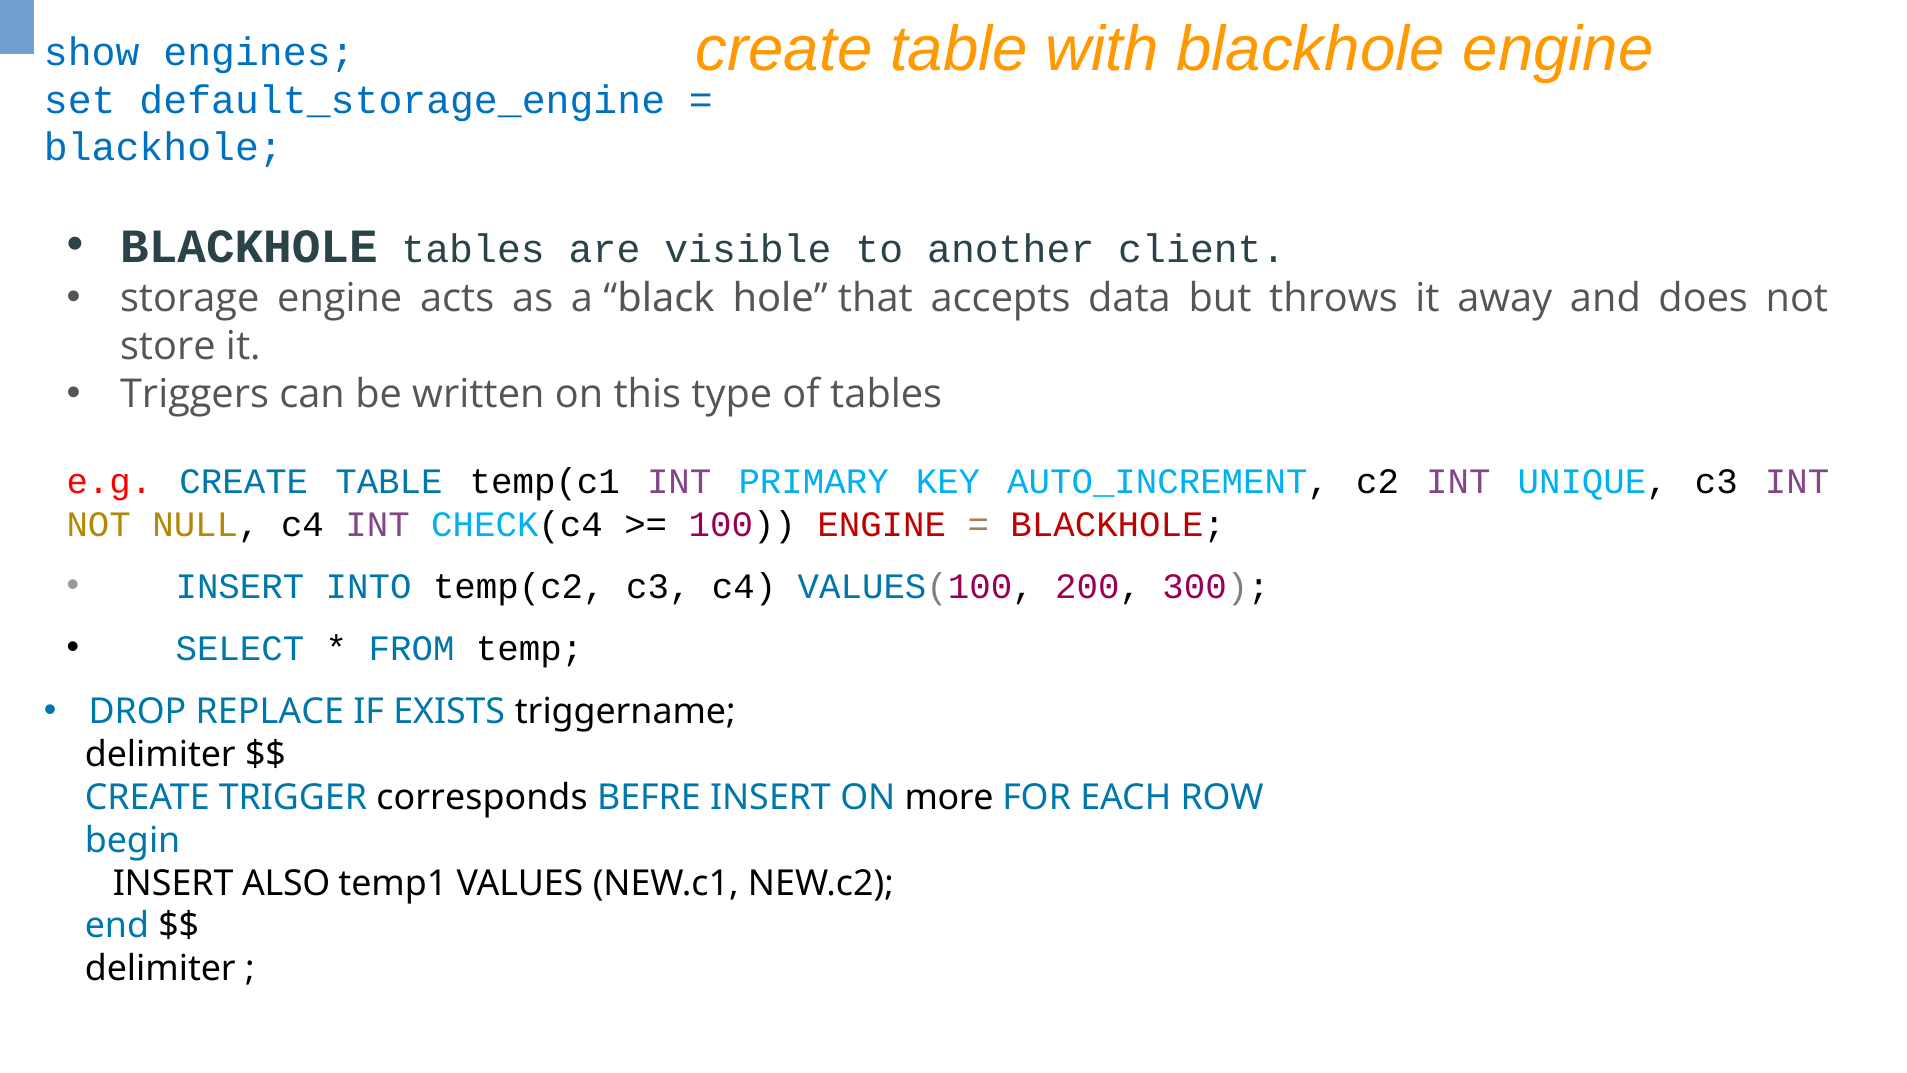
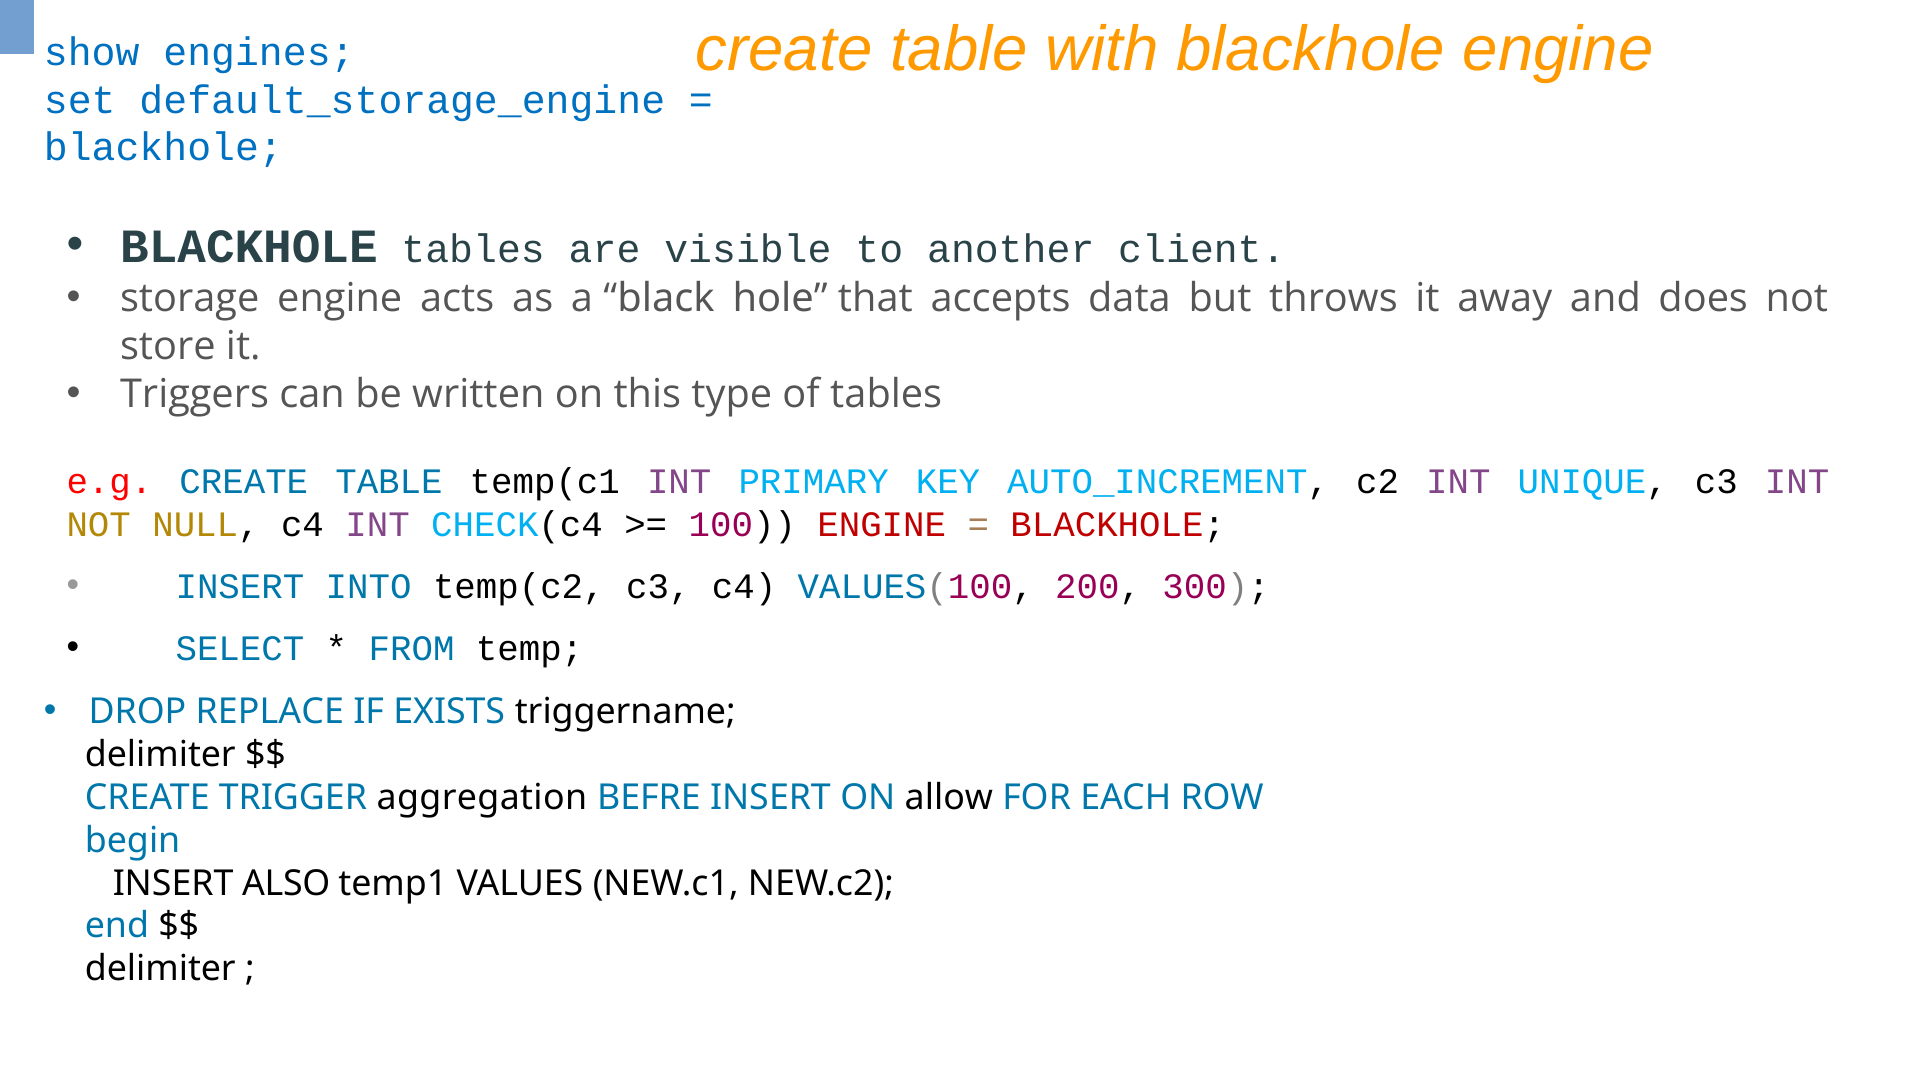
corresponds: corresponds -> aggregation
more: more -> allow
